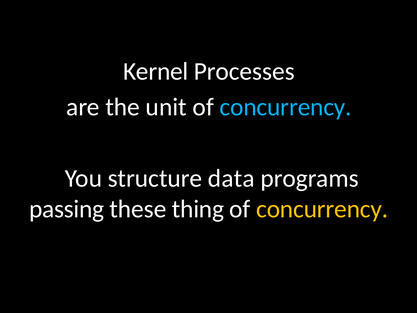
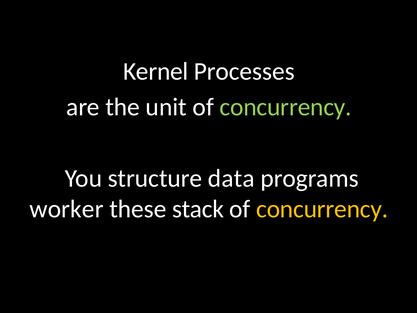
concurrency at (286, 107) colour: light blue -> light green
passing: passing -> worker
thing: thing -> stack
